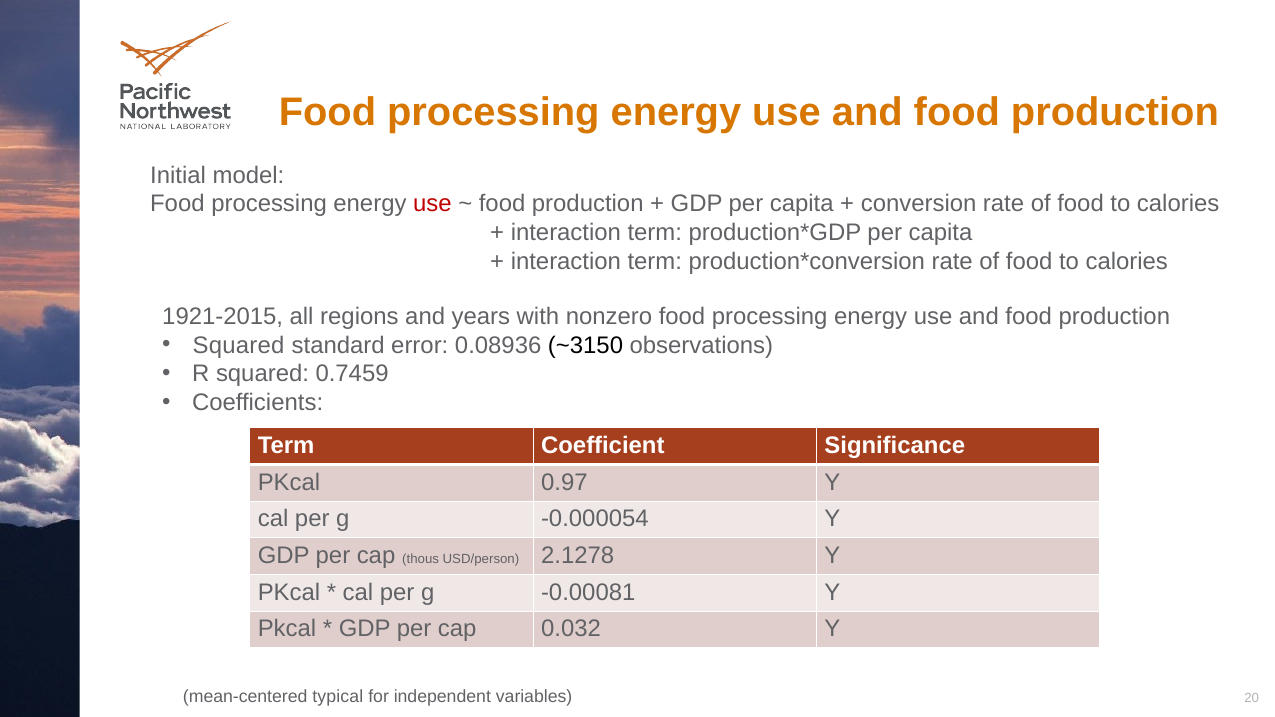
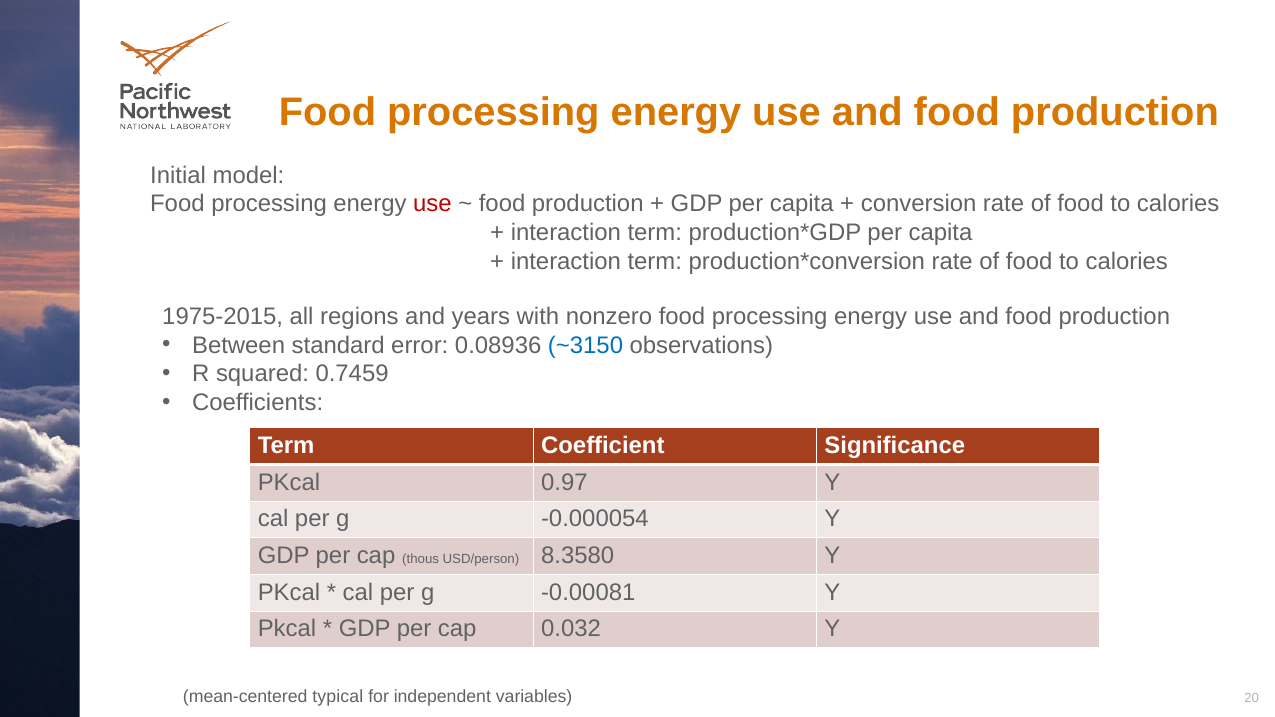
1921-2015: 1921-2015 -> 1975-2015
Squared at (238, 345): Squared -> Between
~3150 colour: black -> blue
2.1278: 2.1278 -> 8.3580
